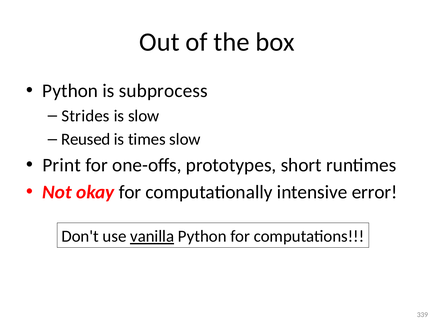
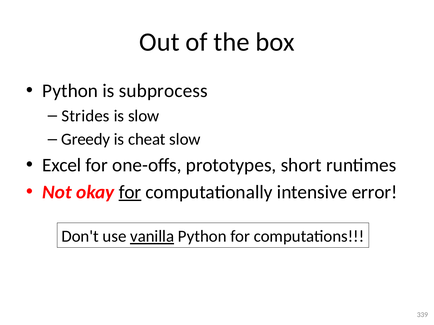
Reused: Reused -> Greedy
times: times -> cheat
Print: Print -> Excel
for at (130, 192) underline: none -> present
